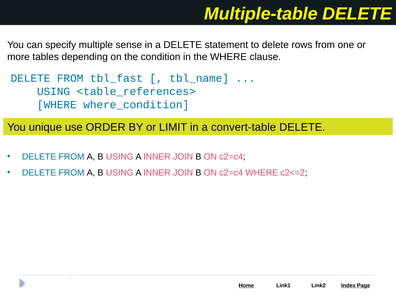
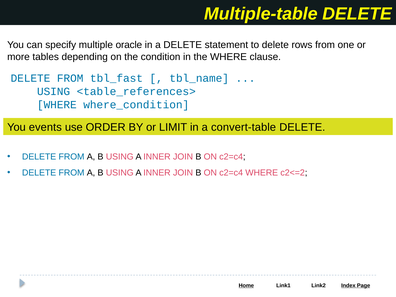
sense: sense -> oracle
unique: unique -> events
